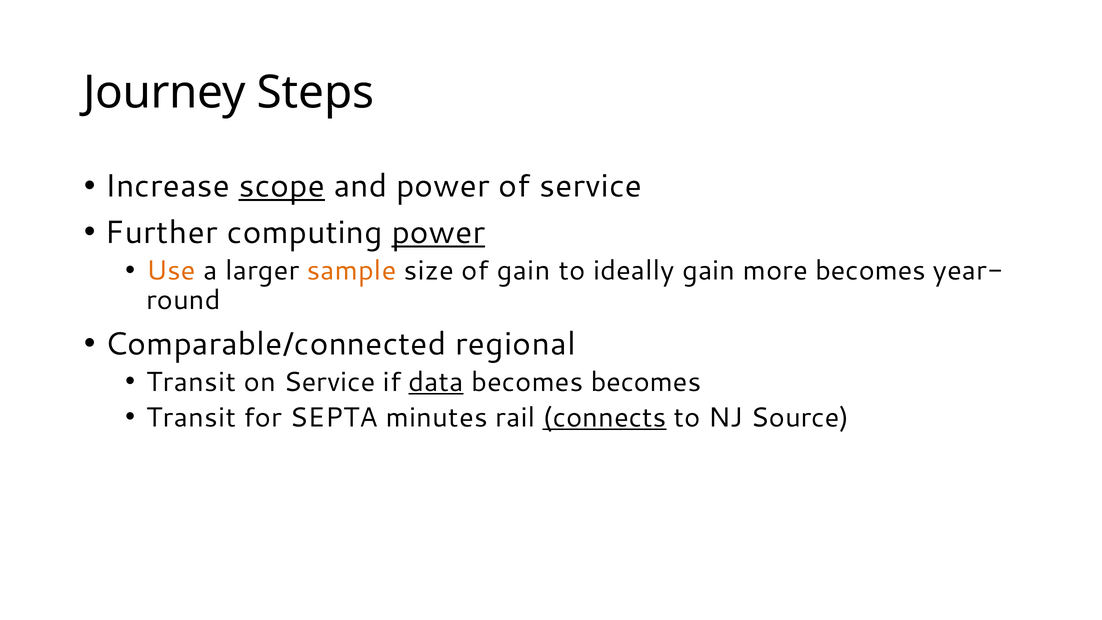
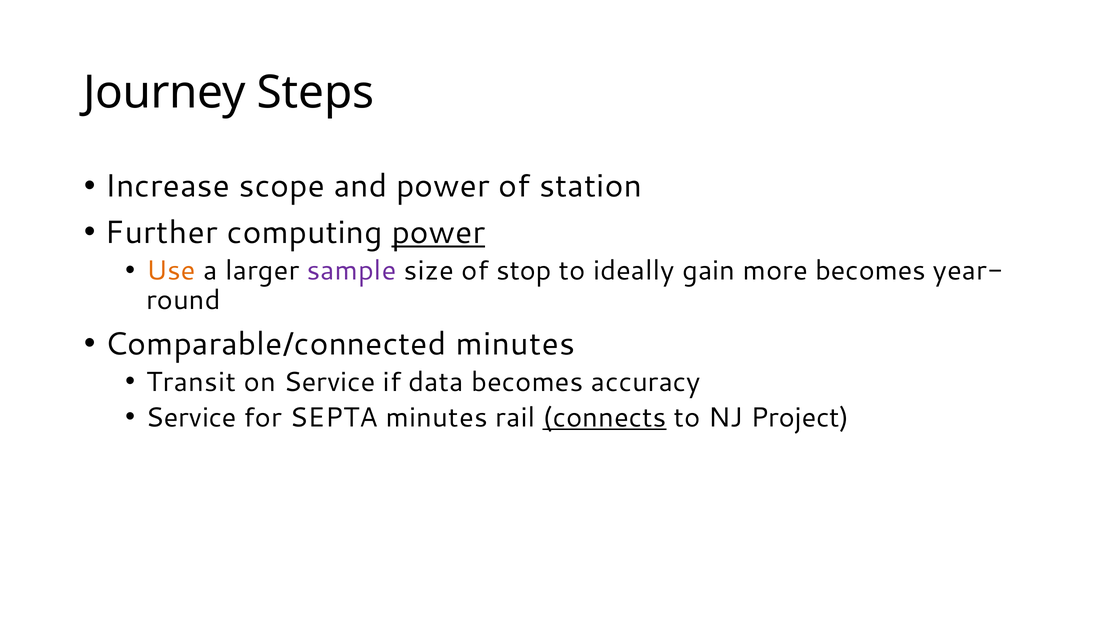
scope underline: present -> none
of service: service -> station
sample colour: orange -> purple
of gain: gain -> stop
Comparable/connected regional: regional -> minutes
data underline: present -> none
becomes becomes: becomes -> accuracy
Transit at (191, 417): Transit -> Service
Source: Source -> Project
